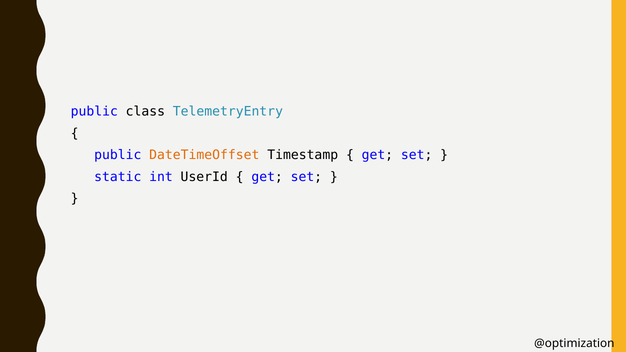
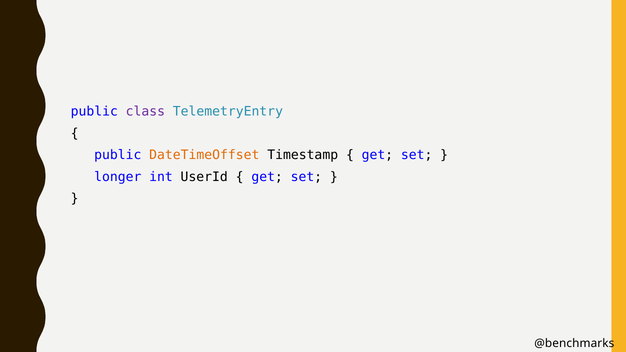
class colour: black -> purple
static: static -> longer
@optimization: @optimization -> @benchmarks
